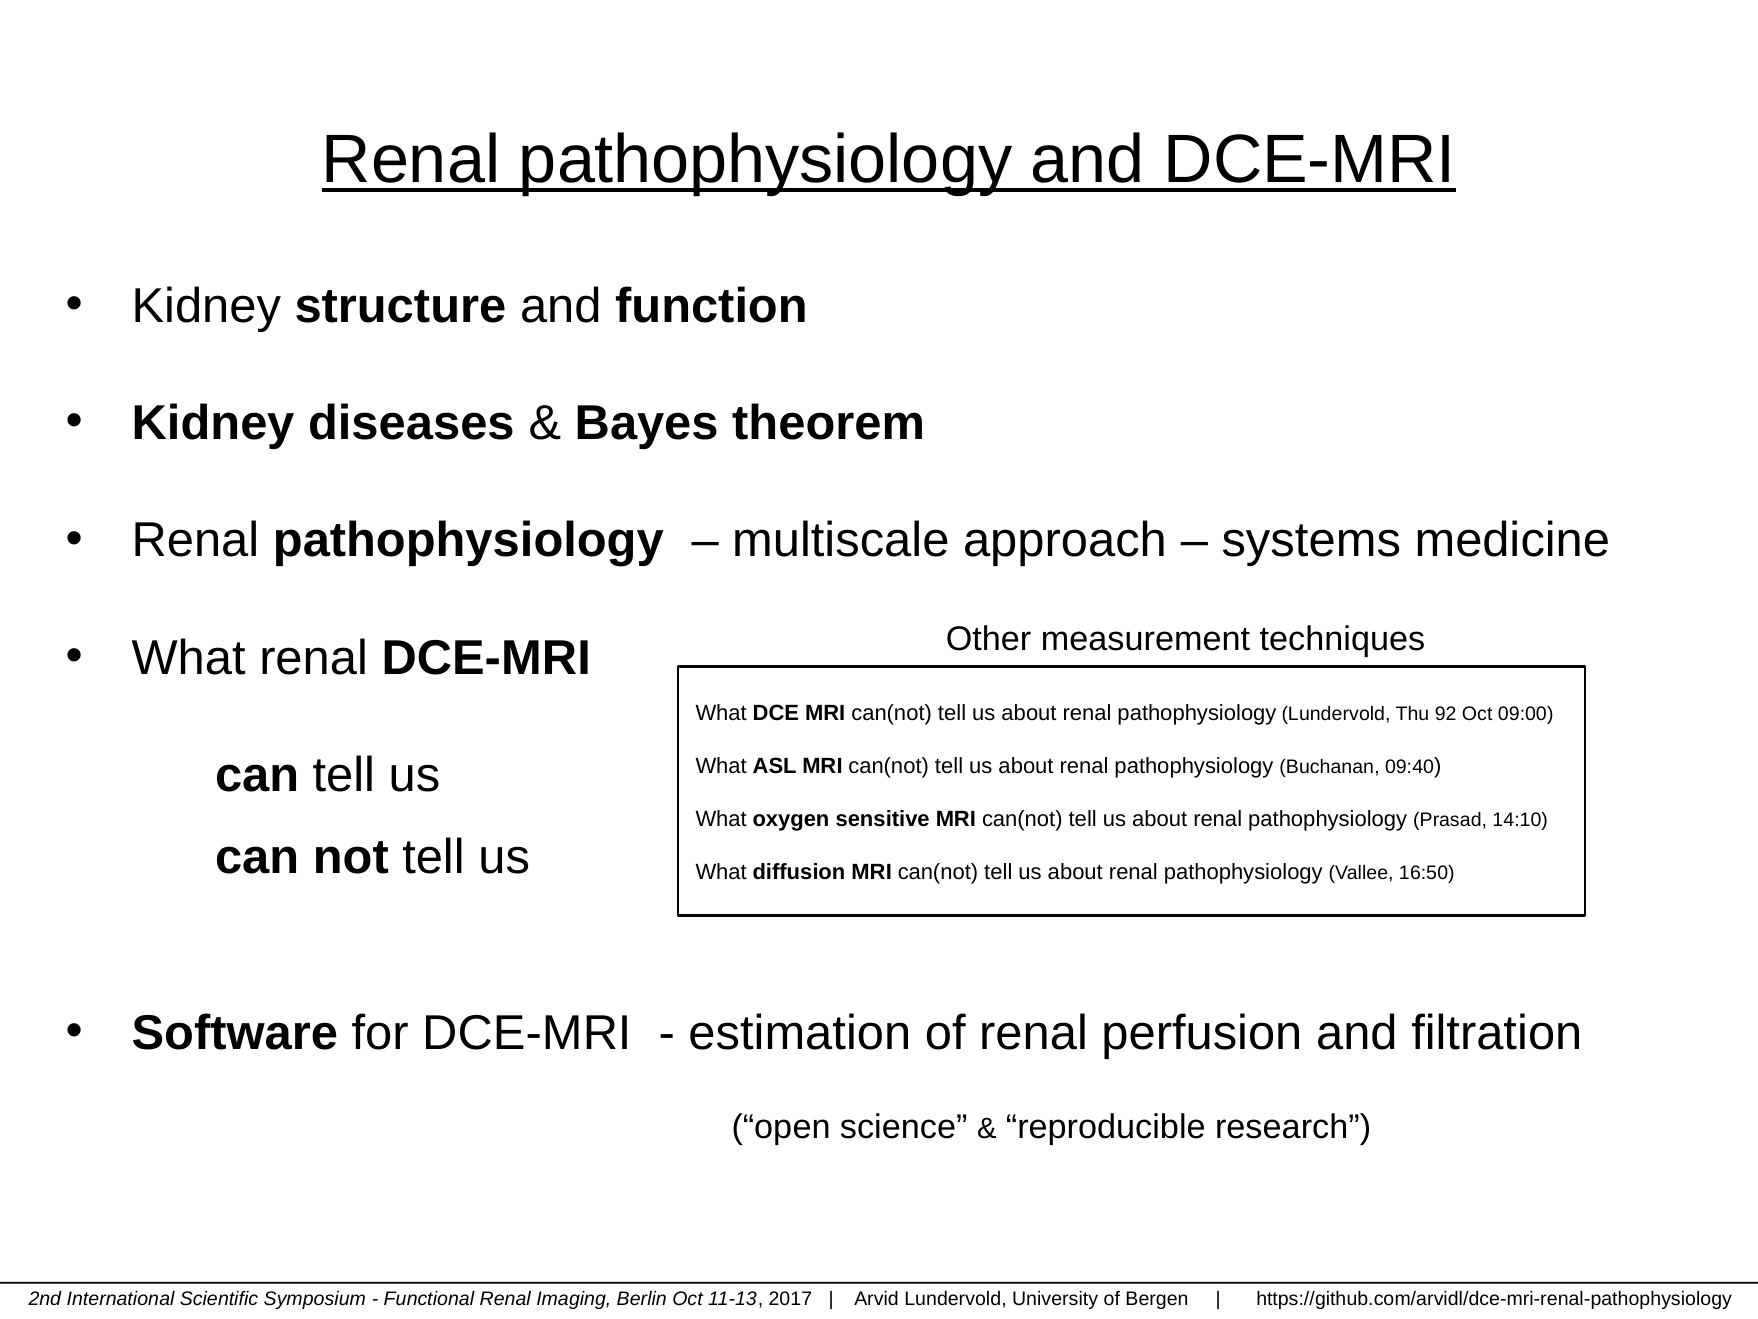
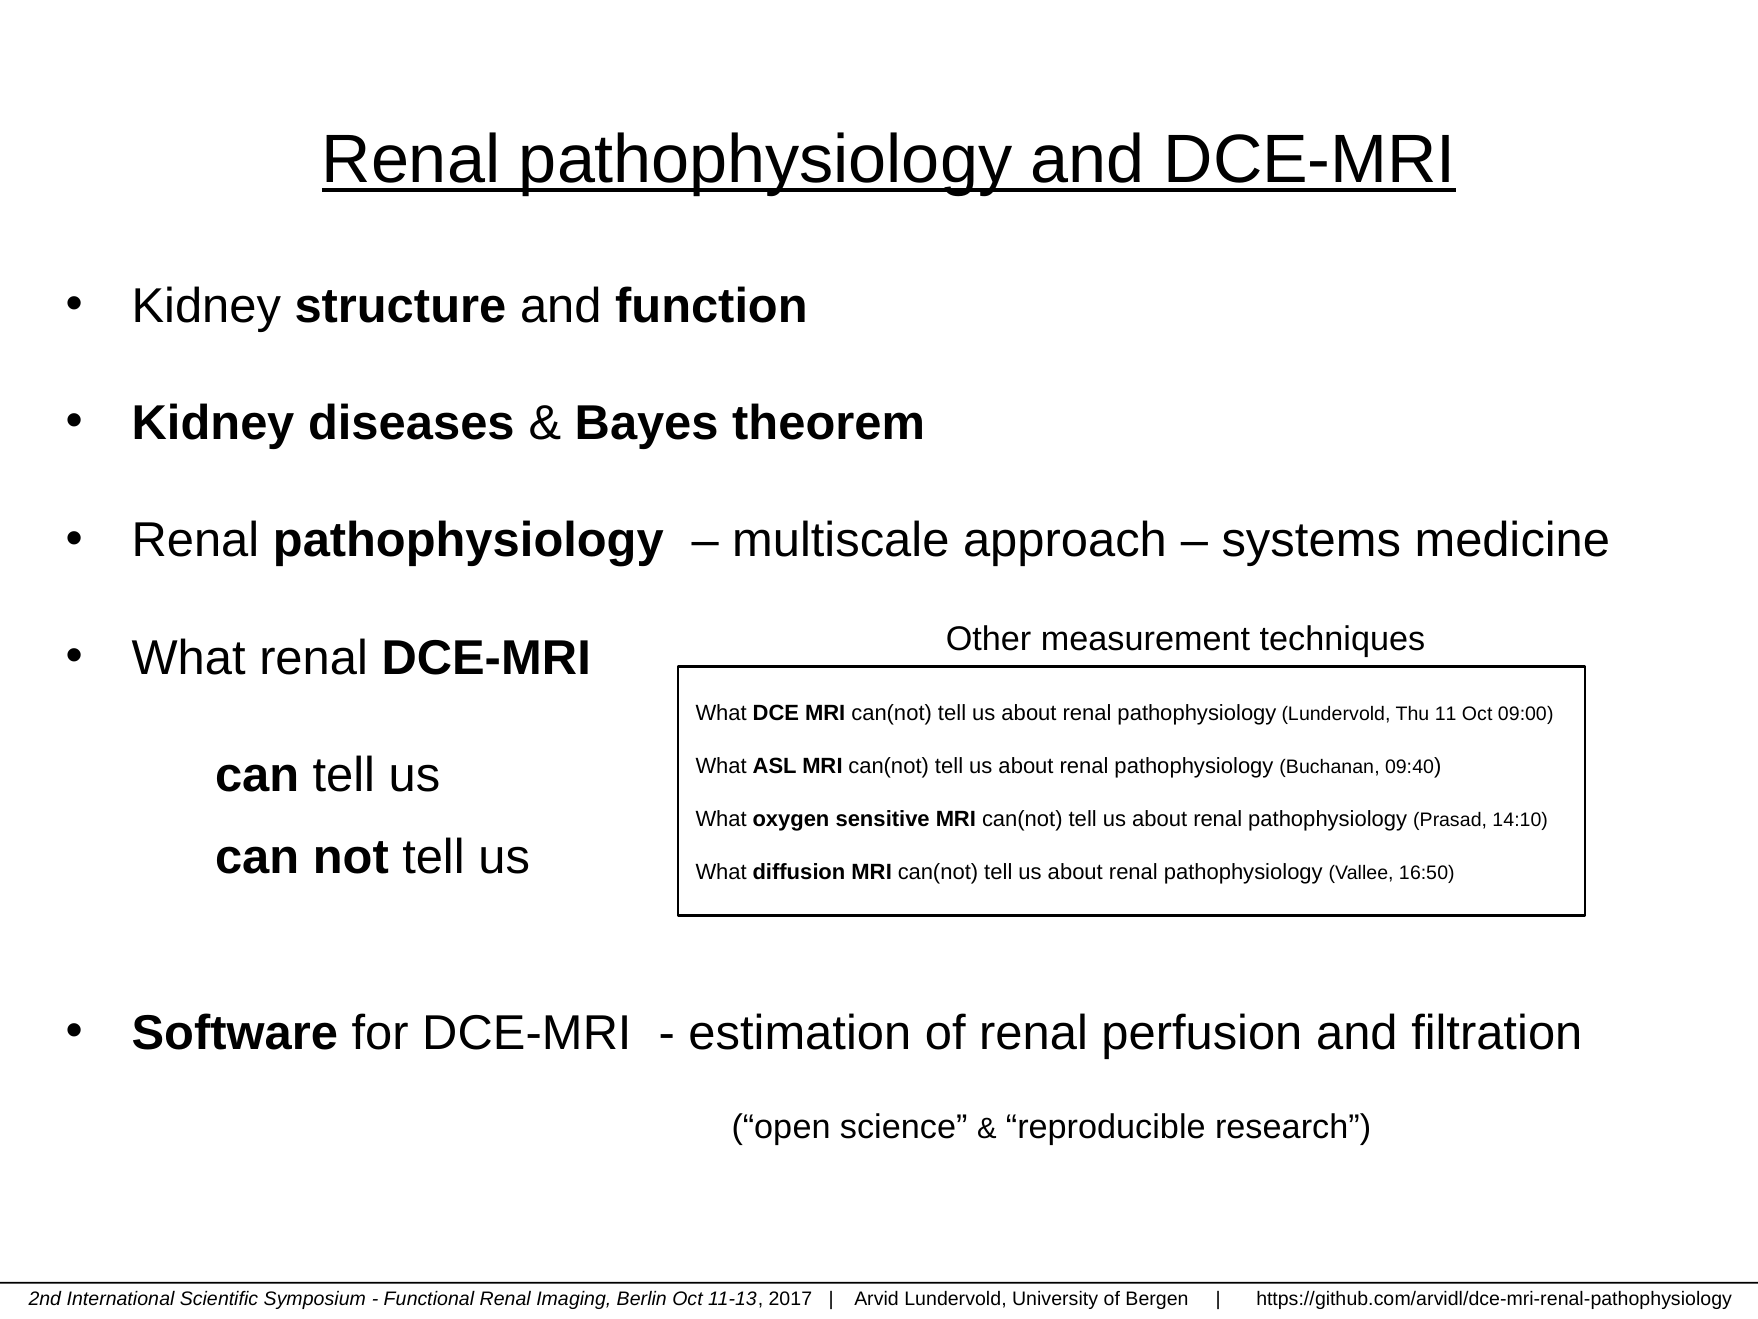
92: 92 -> 11
